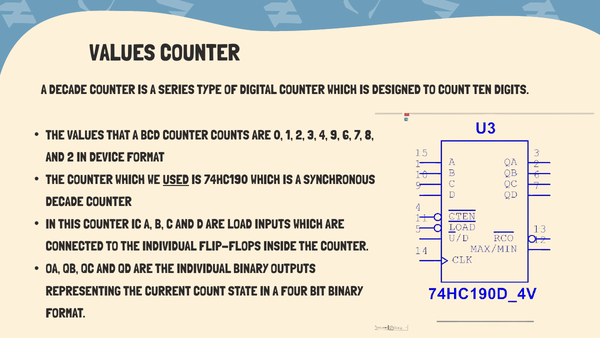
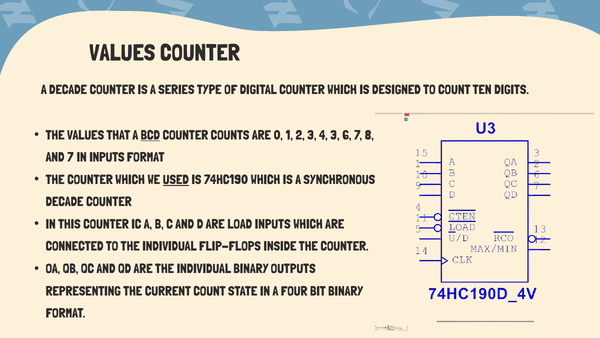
BCD underline: none -> present
4 9: 9 -> 3
AND 2: 2 -> 7
IN DEVICE: DEVICE -> INPUTS
